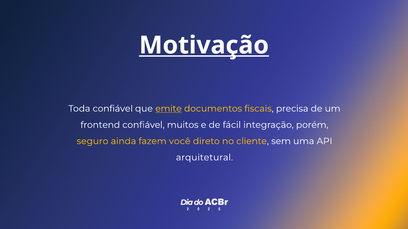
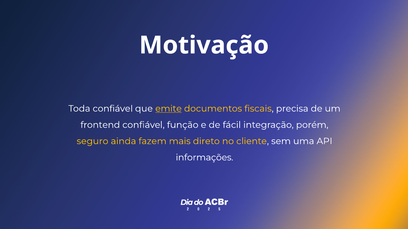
Motivação underline: present -> none
muitos: muitos -> função
você: você -> mais
arquitetural: arquitetural -> informações
